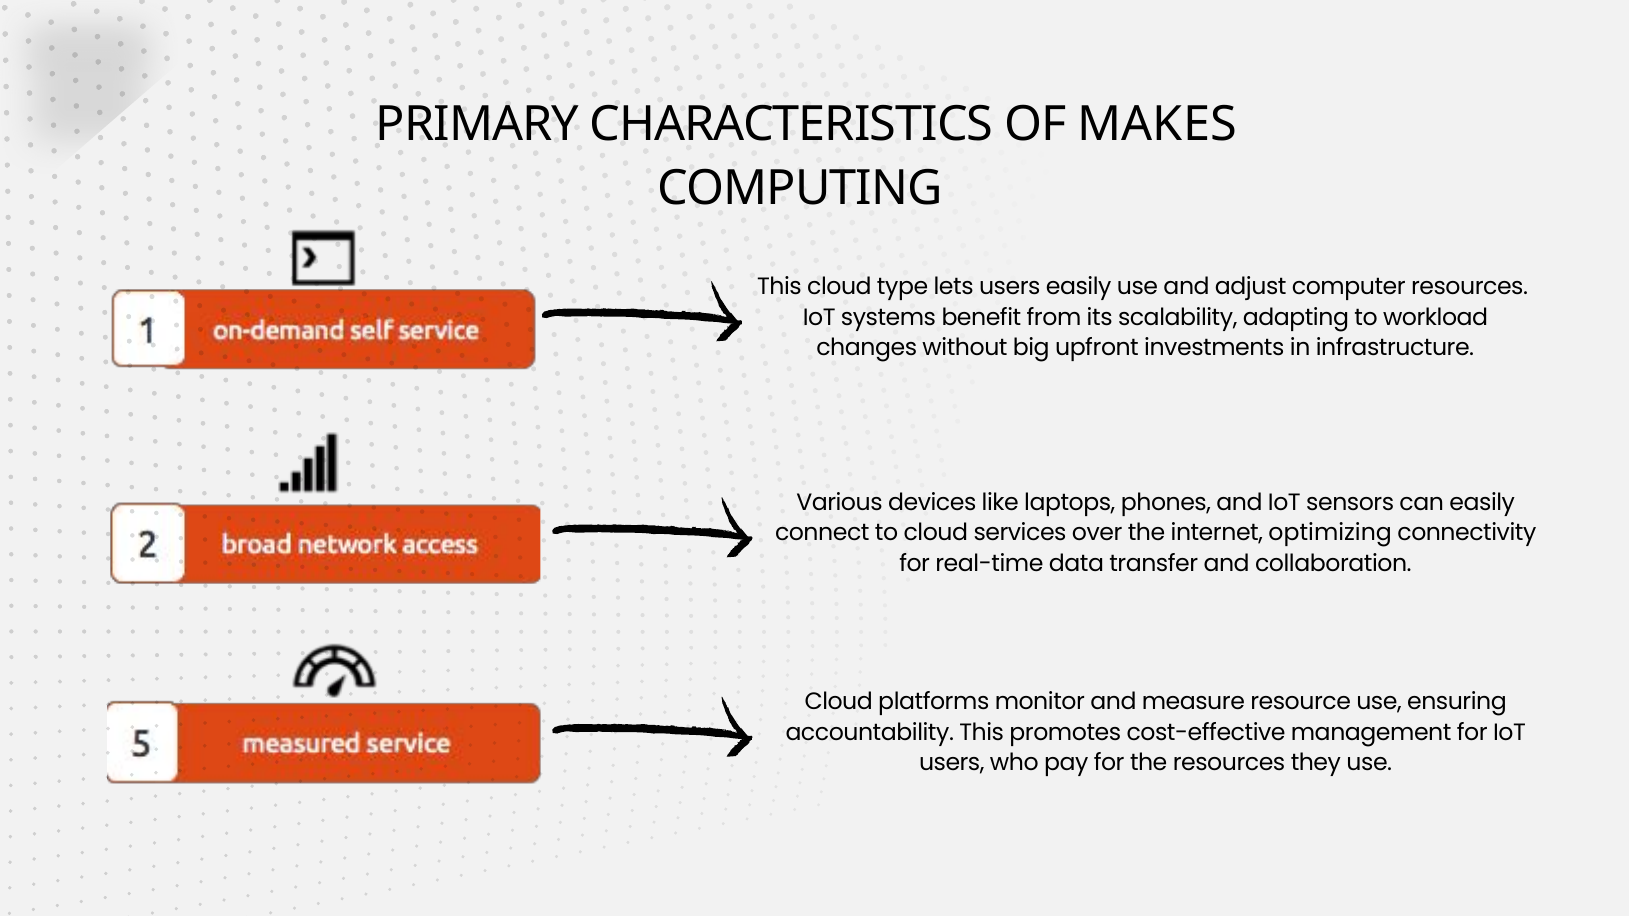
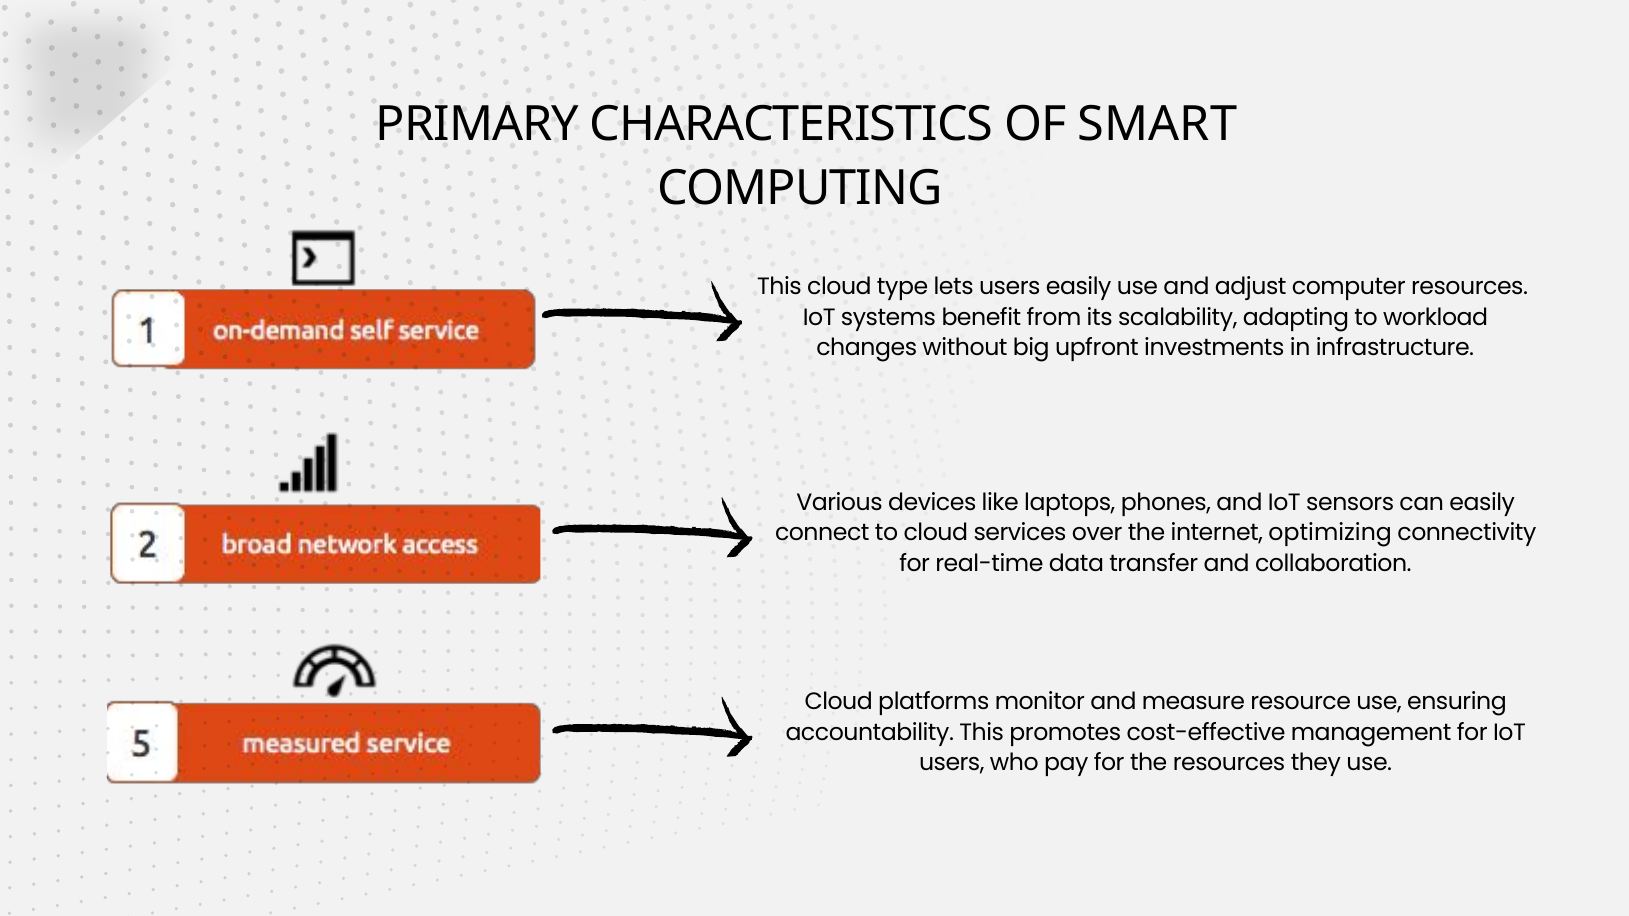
MAKES: MAKES -> SMART
